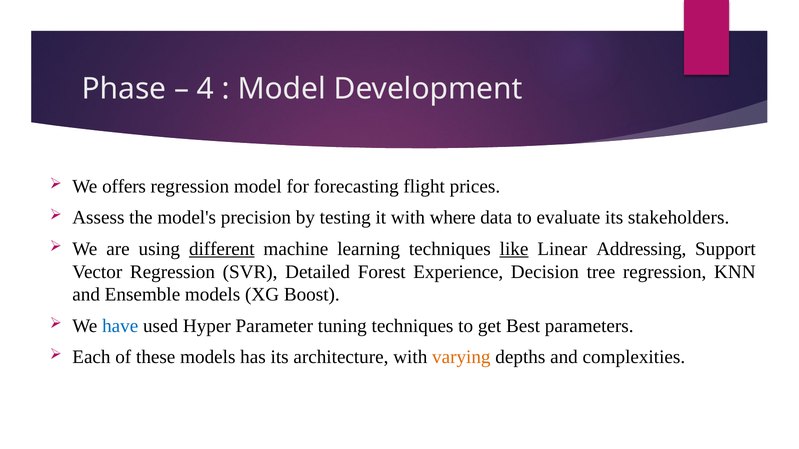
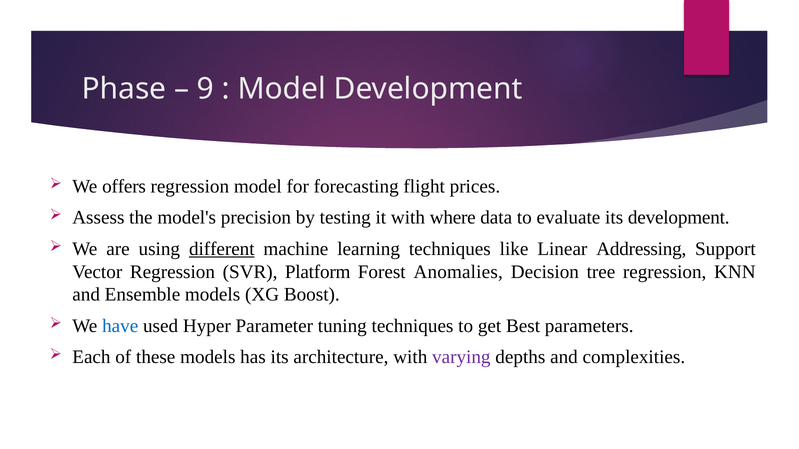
4: 4 -> 9
its stakeholders: stakeholders -> development
like underline: present -> none
Detailed: Detailed -> Platform
Experience: Experience -> Anomalies
varying colour: orange -> purple
